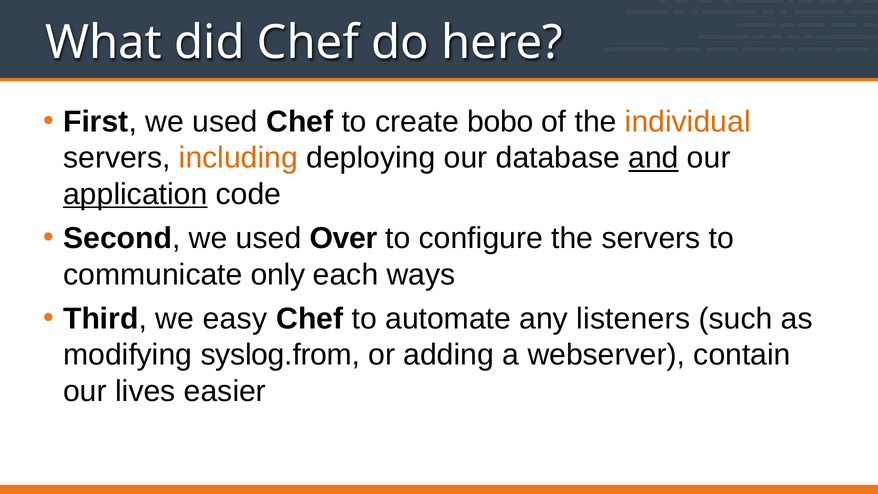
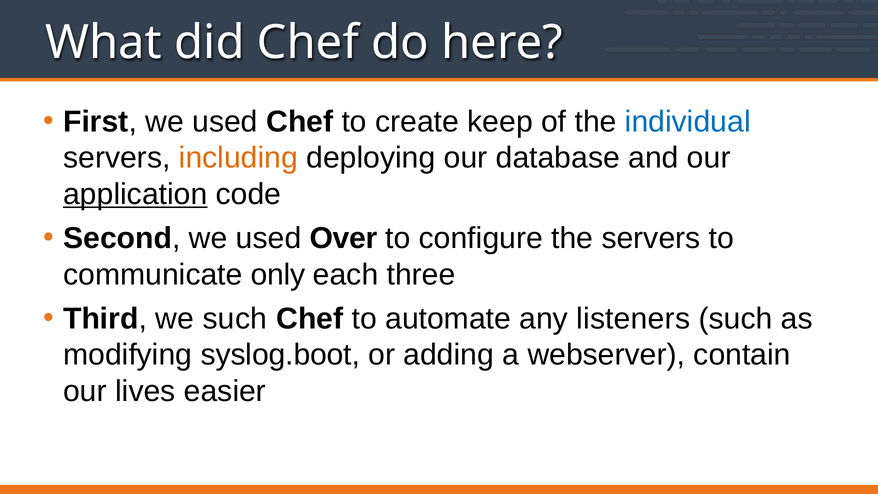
bobo: bobo -> keep
individual colour: orange -> blue
and underline: present -> none
ways: ways -> three
we easy: easy -> such
syslog.from: syslog.from -> syslog.boot
